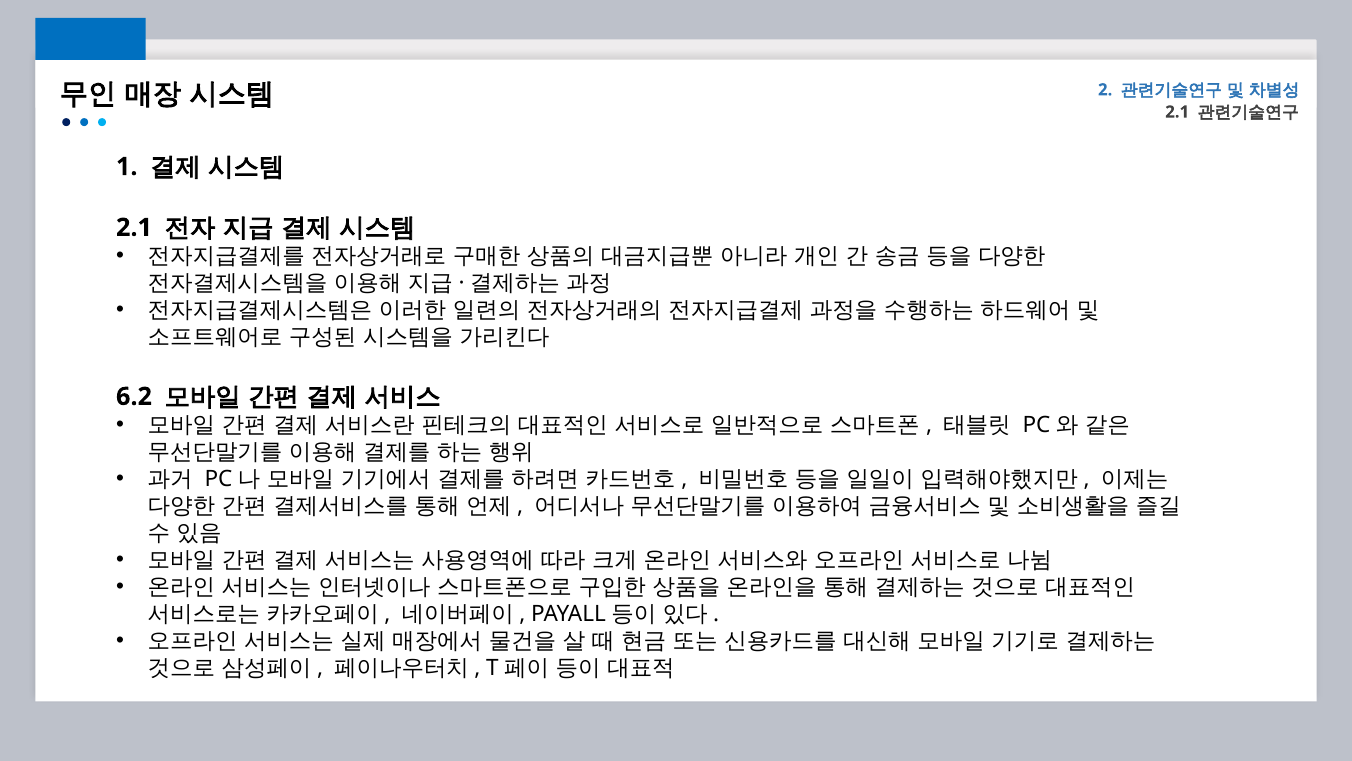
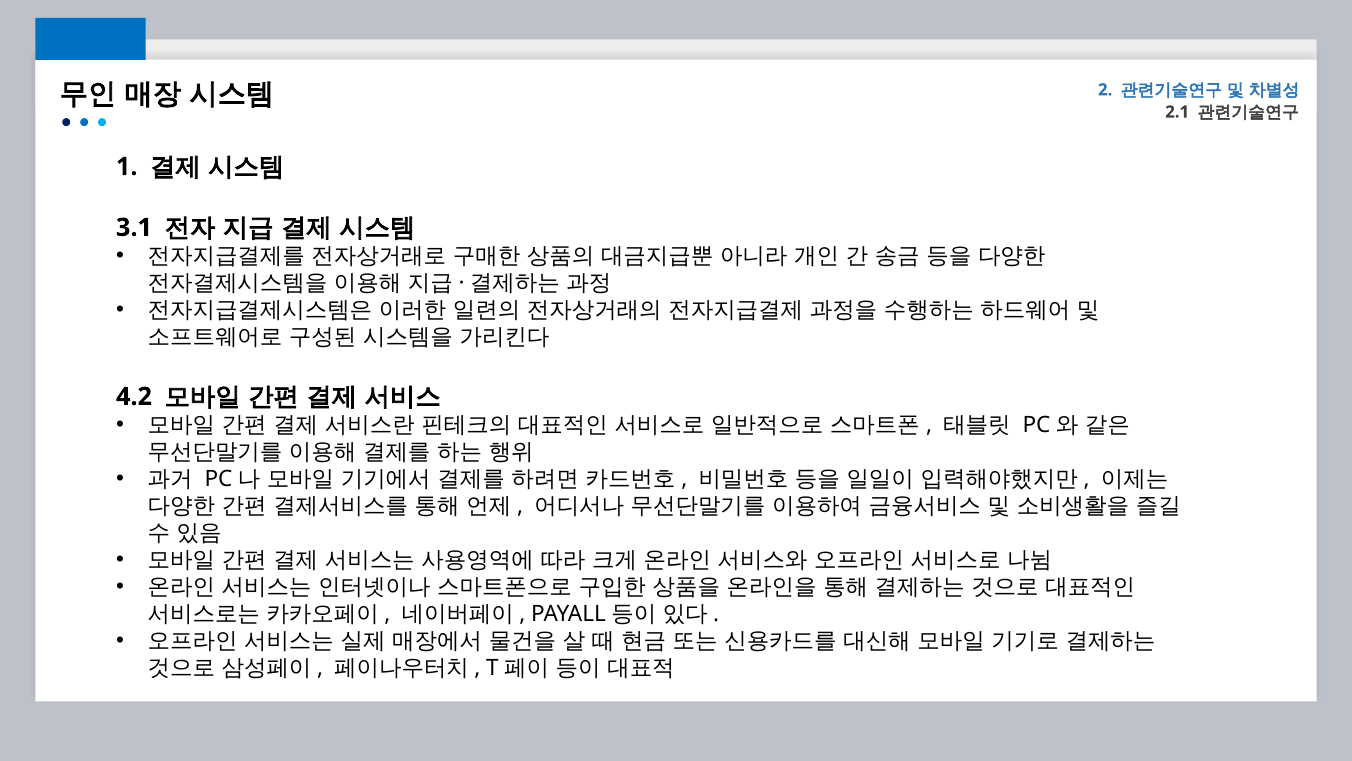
2.1 at (134, 227): 2.1 -> 3.1
6.2: 6.2 -> 4.2
